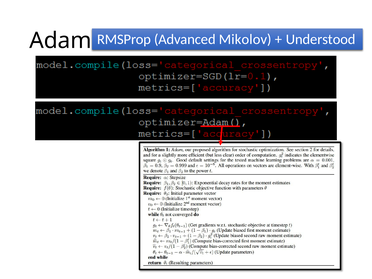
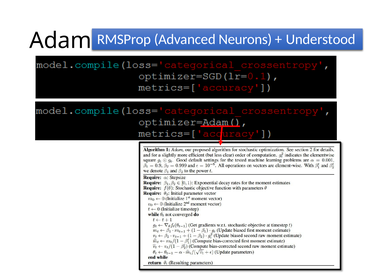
Mikolov: Mikolov -> Neurons
